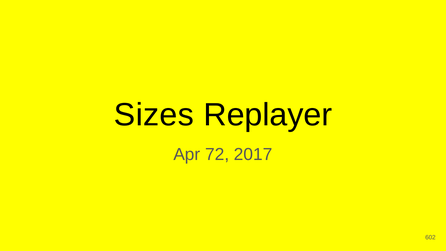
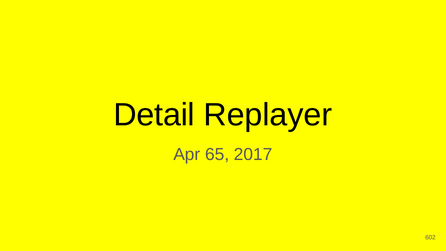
Sizes: Sizes -> Detail
72: 72 -> 65
